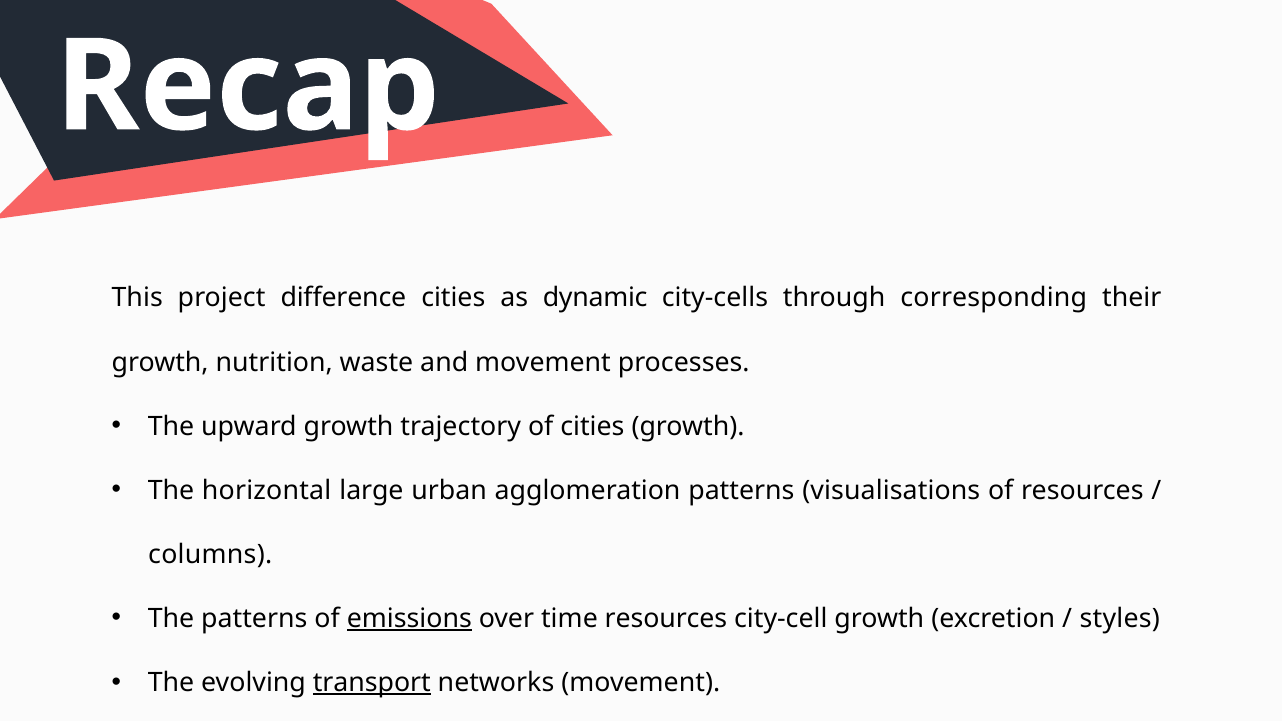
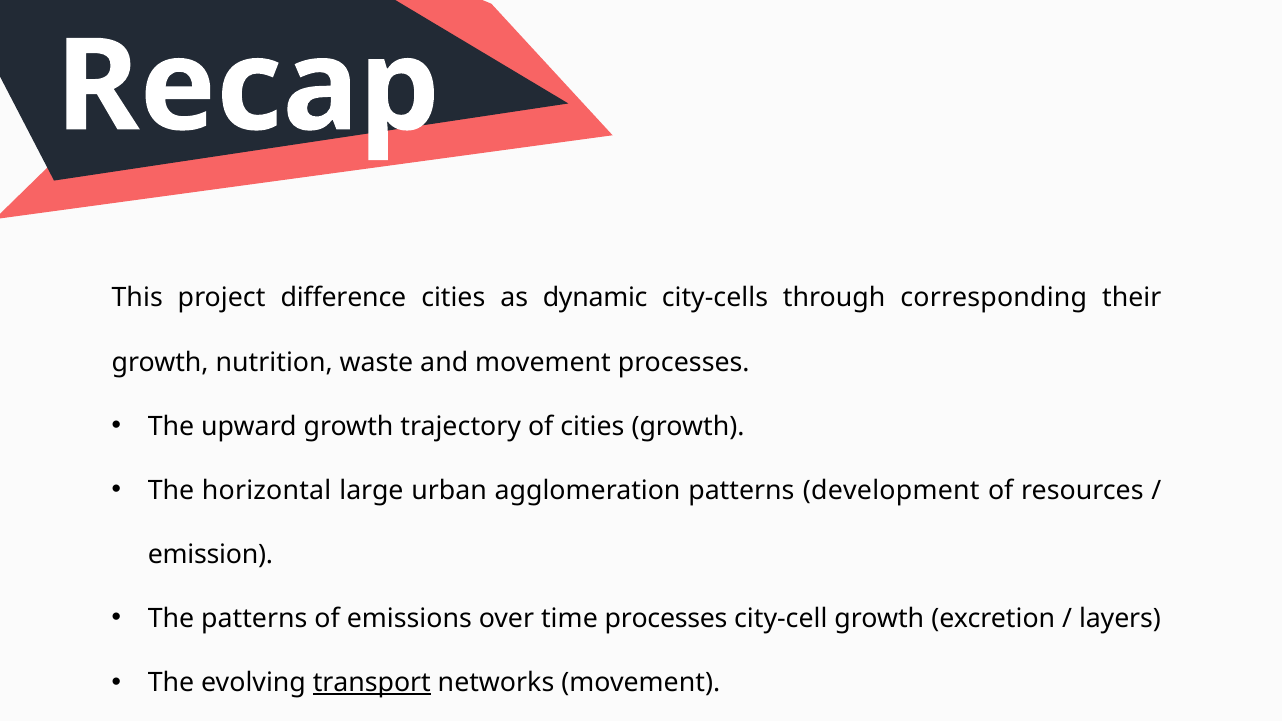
visualisations: visualisations -> development
columns: columns -> emission
emissions underline: present -> none
time resources: resources -> processes
styles: styles -> layers
